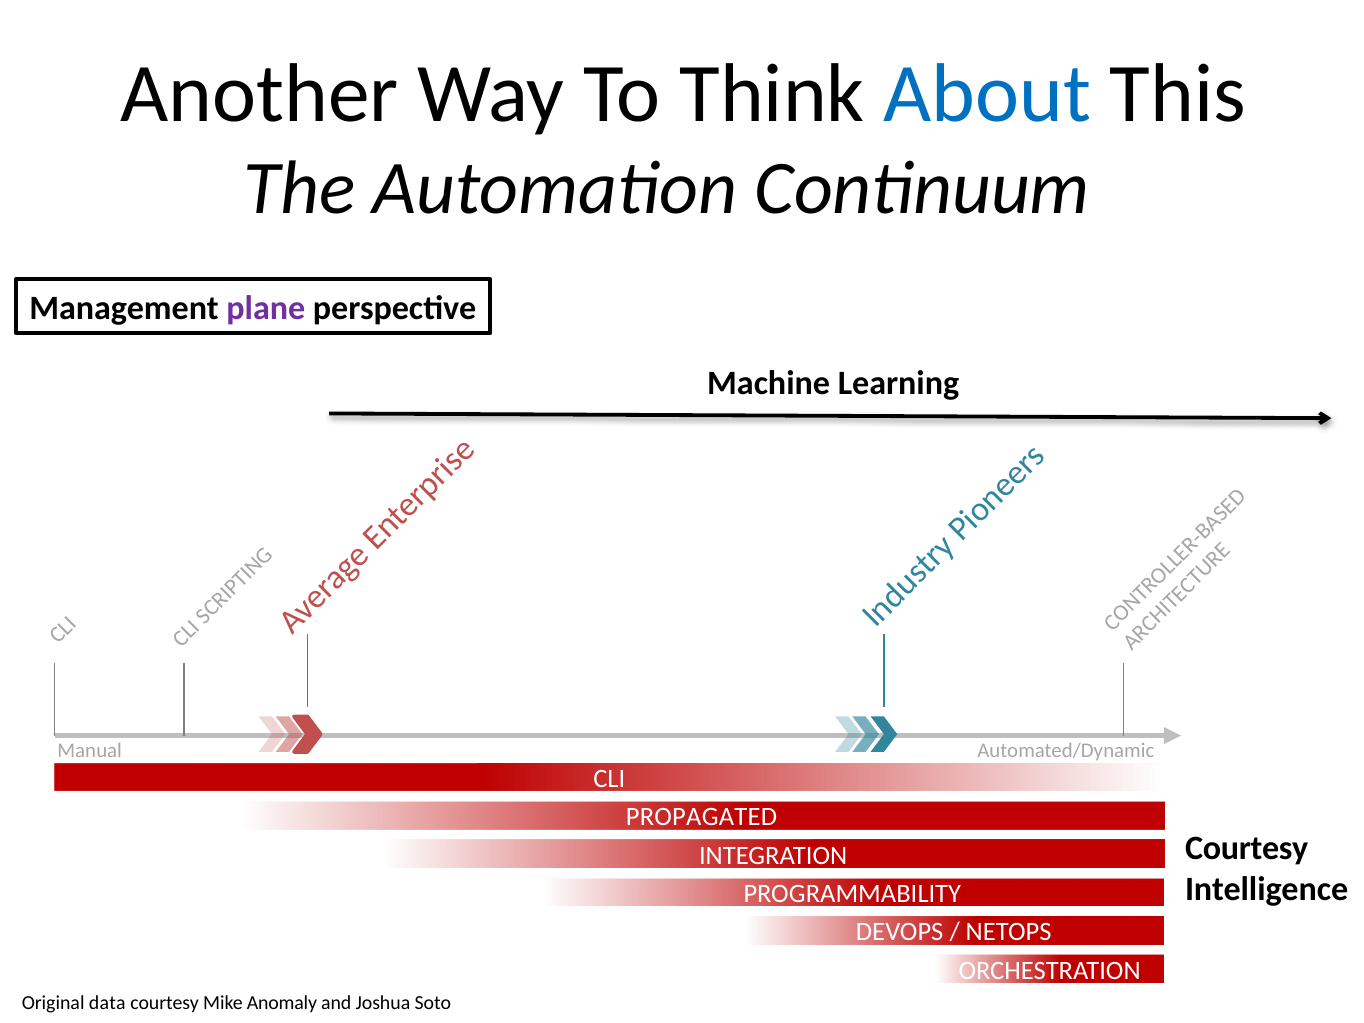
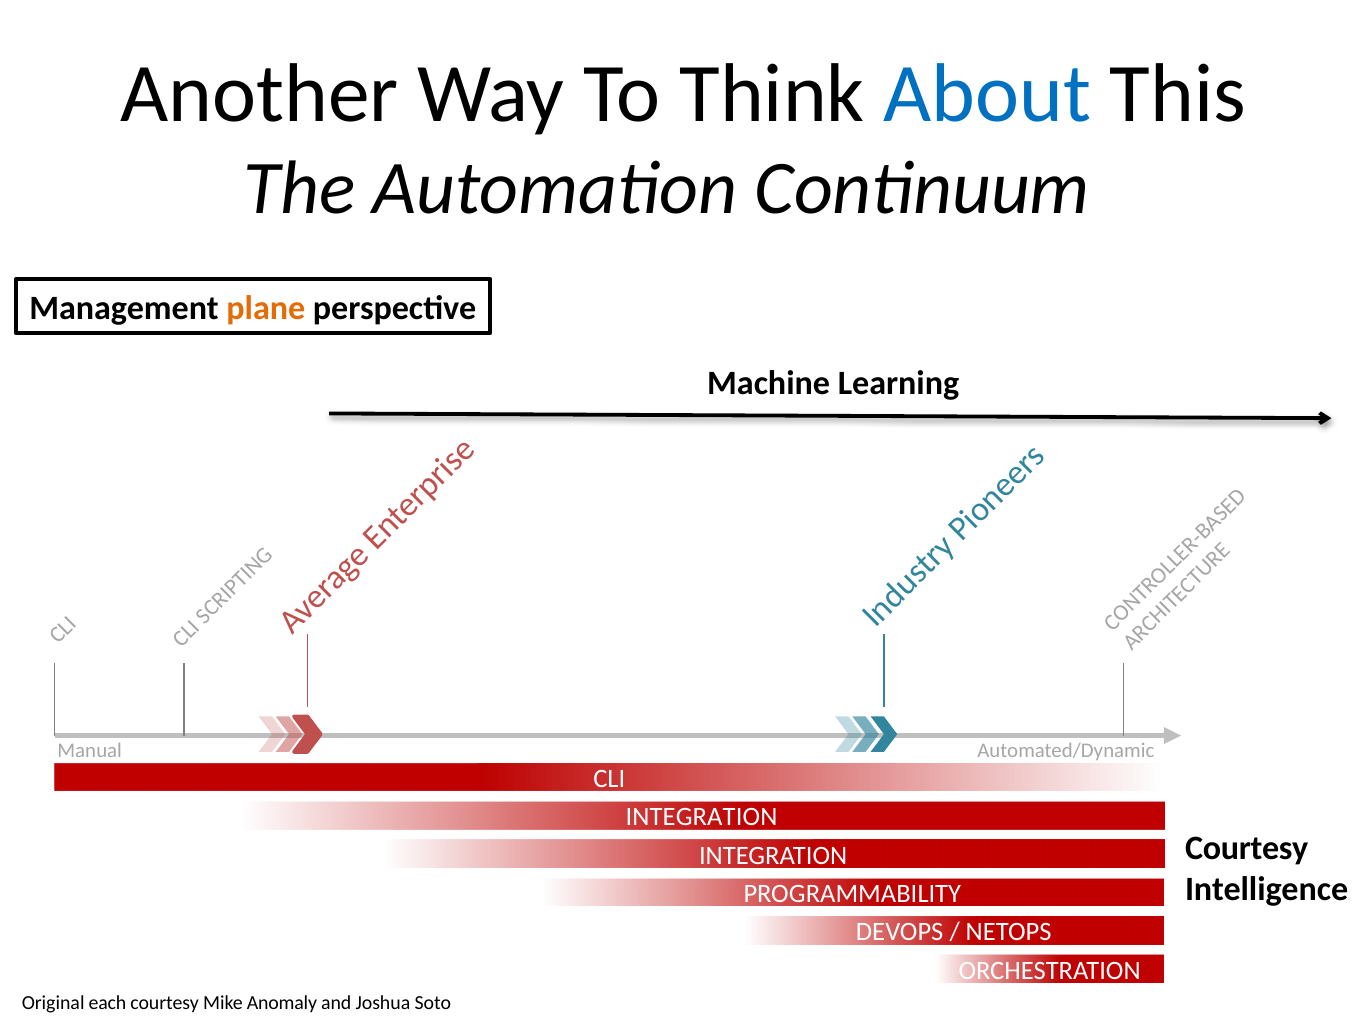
plane colour: purple -> orange
PROPAGATED at (701, 817): PROPAGATED -> INTEGRATION
data: data -> each
